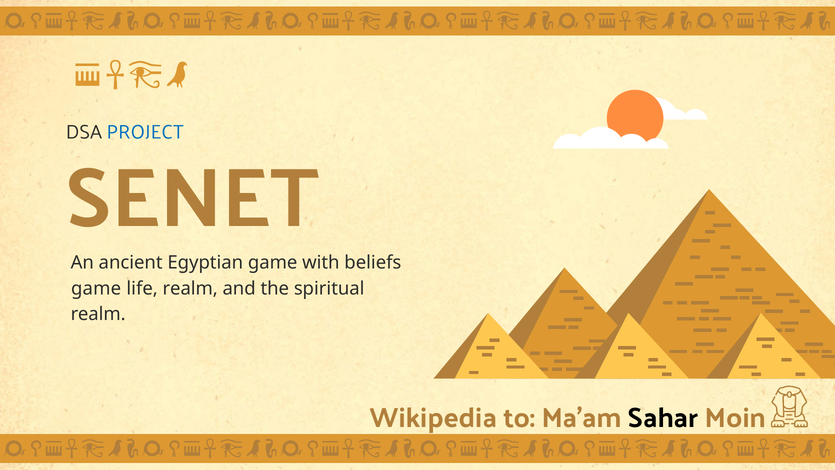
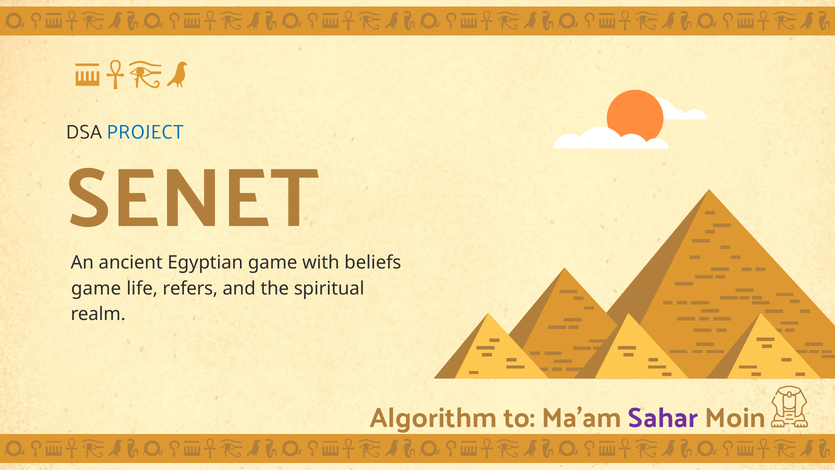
life realm: realm -> refers
Wikipedia: Wikipedia -> Algorithm
Sahar colour: black -> purple
